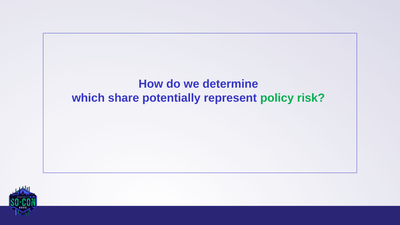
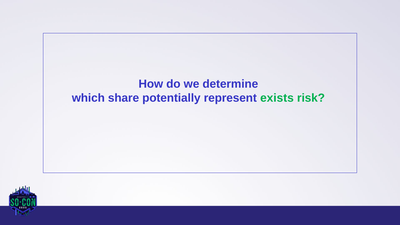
policy: policy -> exists
